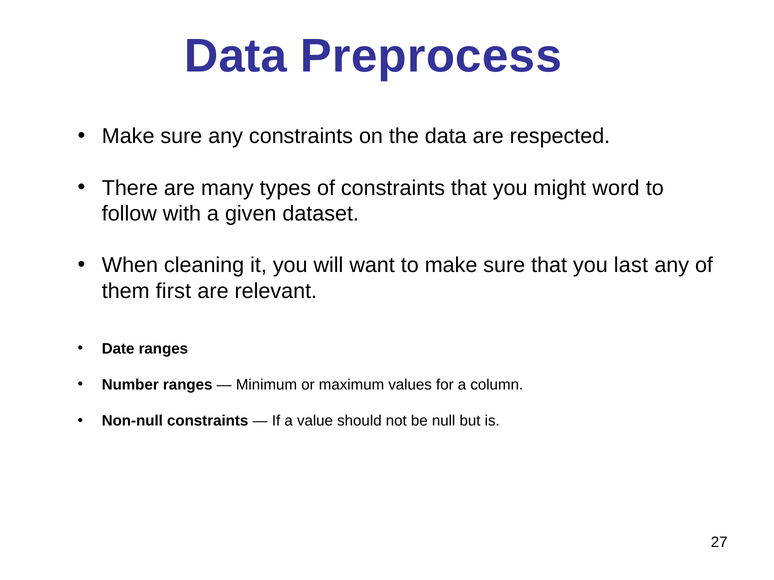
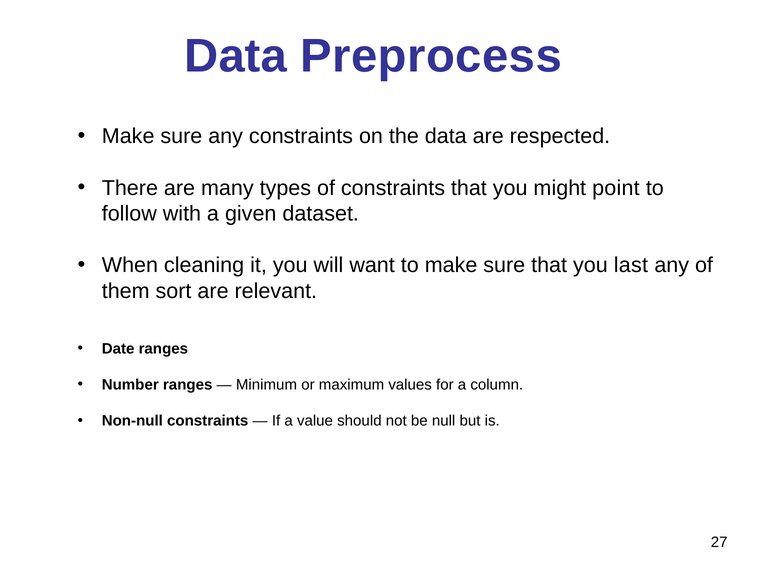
word: word -> point
first: first -> sort
